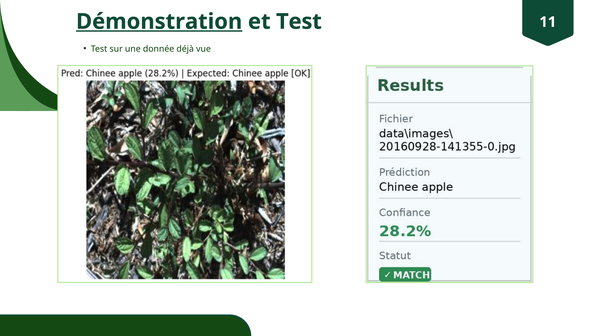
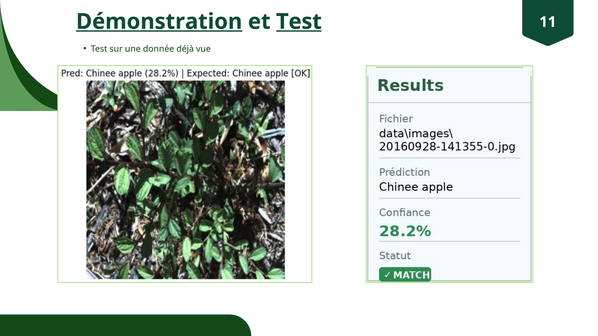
Test at (299, 22) underline: none -> present
